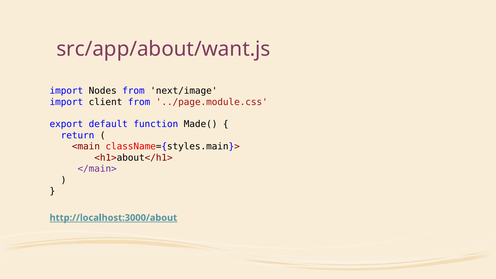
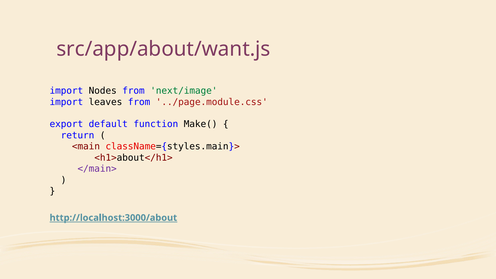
next/image colour: black -> green
client: client -> leaves
Made(: Made( -> Make(
